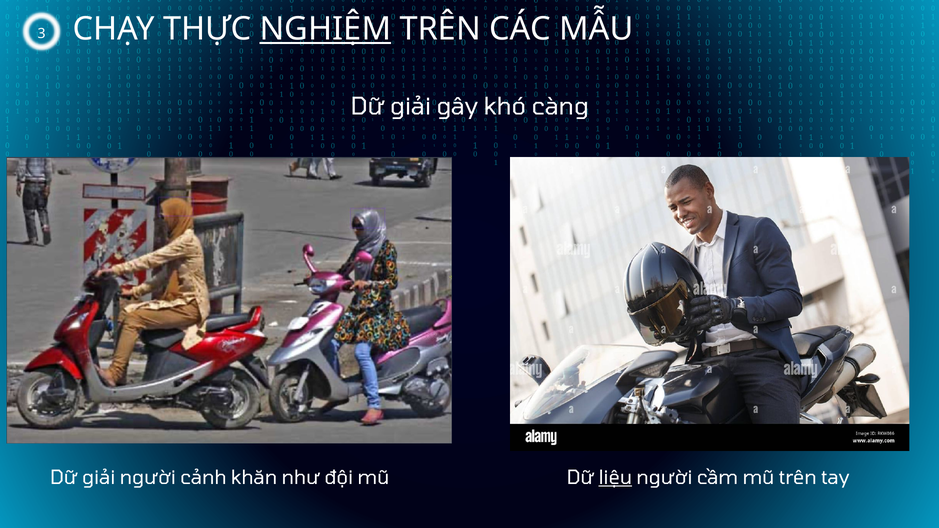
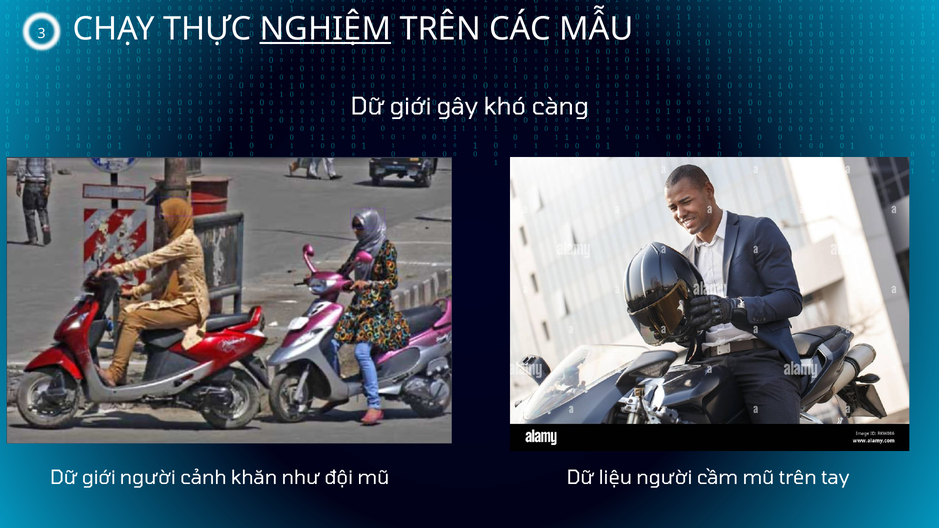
giải at (411, 107): giải -> giới
giải at (99, 478): giải -> giới
liệu underline: present -> none
